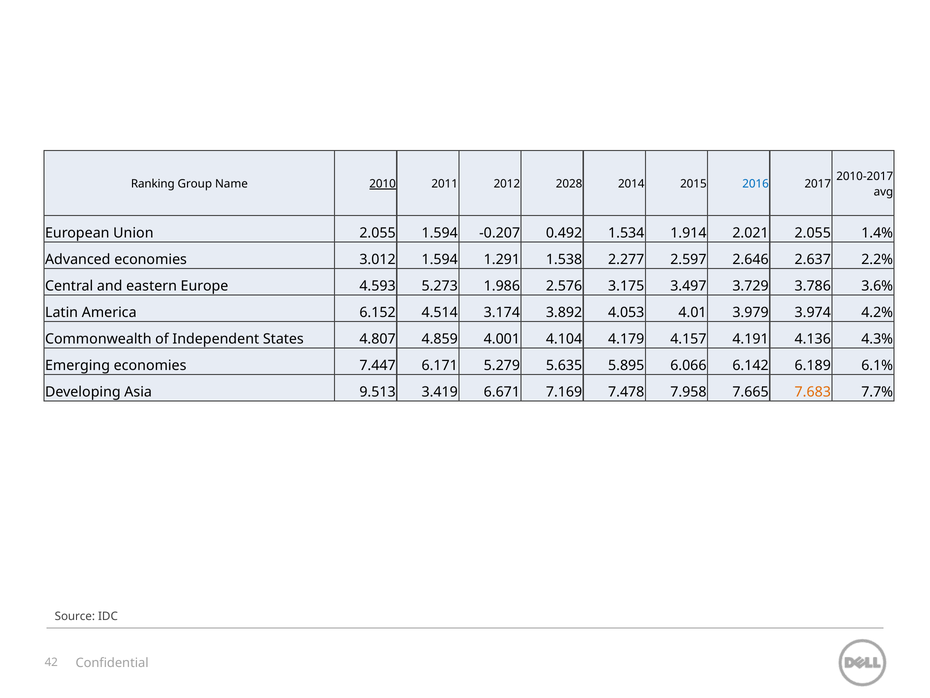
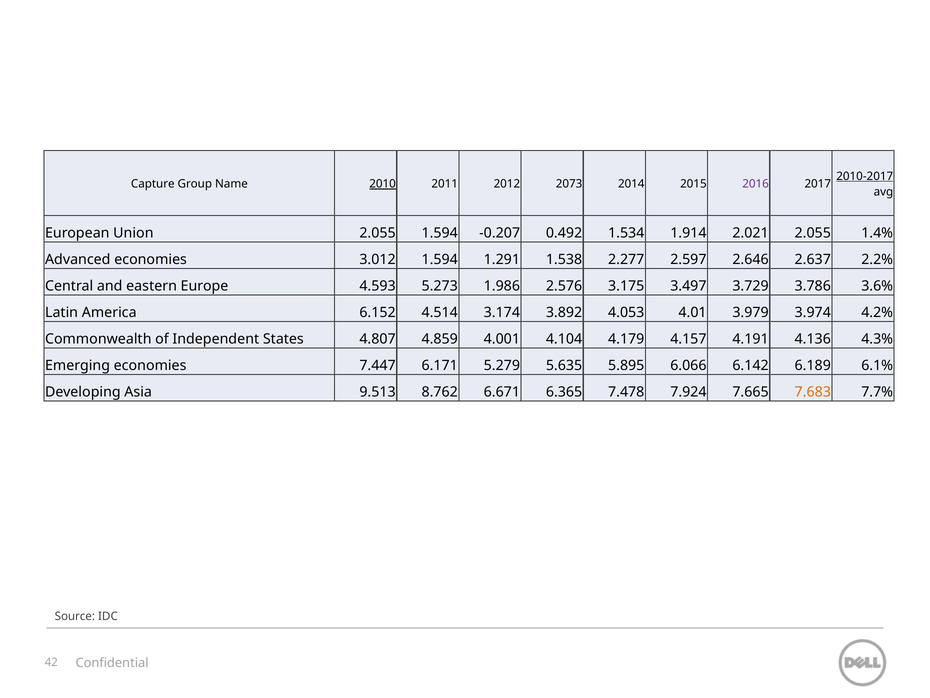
2010-2017 underline: none -> present
Ranking: Ranking -> Capture
2028: 2028 -> 2073
2016 colour: blue -> purple
3.419: 3.419 -> 8.762
7.169: 7.169 -> 6.365
7.958: 7.958 -> 7.924
